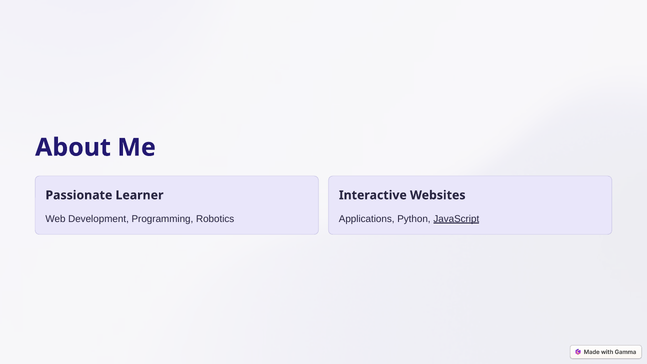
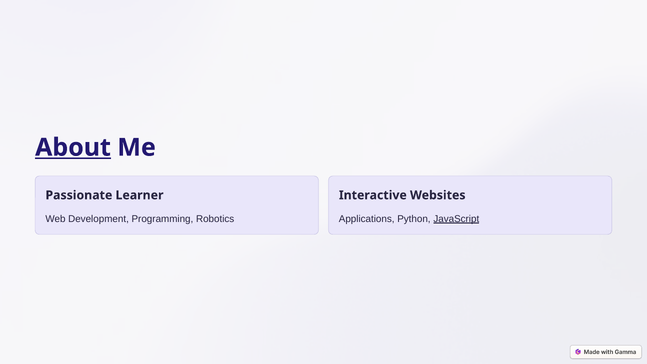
About underline: none -> present
